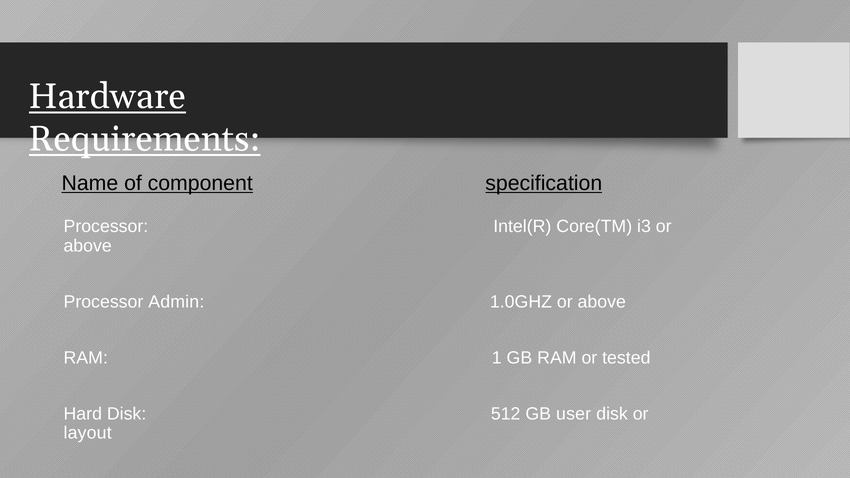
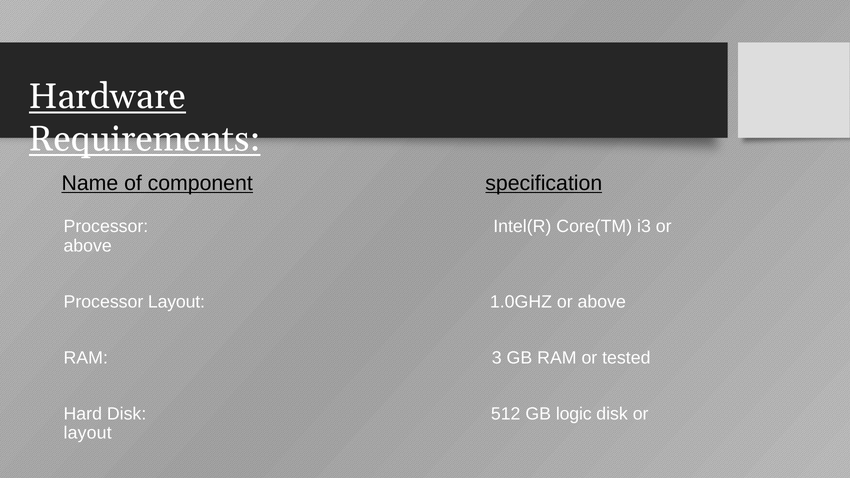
Processor Admin: Admin -> Layout
1: 1 -> 3
user: user -> logic
